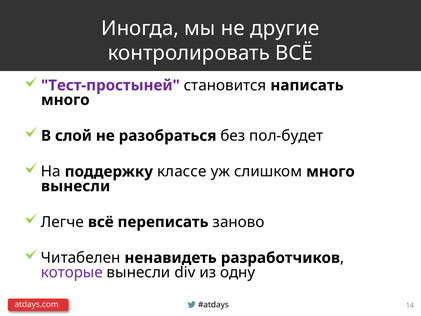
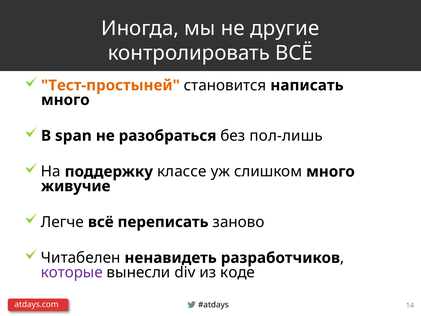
Тест-простыней colour: purple -> orange
слой: слой -> span
пол-будет: пол-будет -> пол-лишь
вынесли at (76, 186): вынесли -> живучие
одну: одну -> коде
